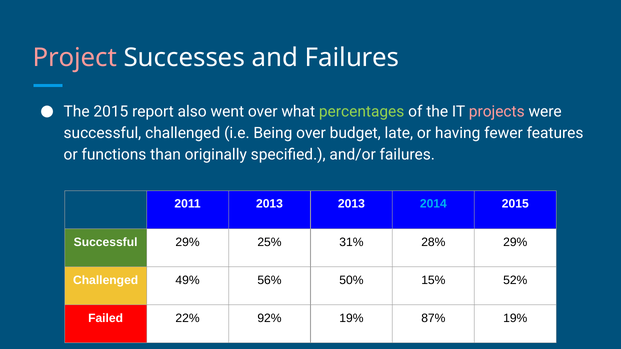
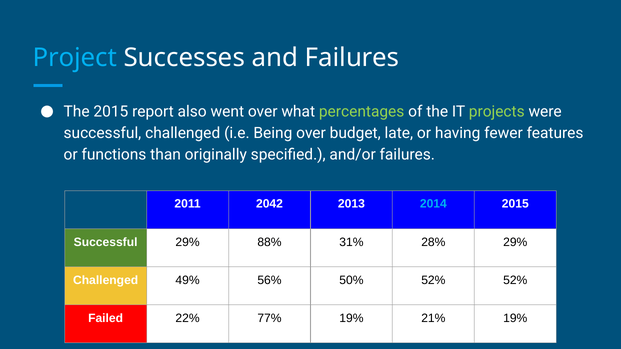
Project colour: pink -> light blue
projects colour: pink -> light green
2011 2013: 2013 -> 2042
25%: 25% -> 88%
50% 15%: 15% -> 52%
92%: 92% -> 77%
87%: 87% -> 21%
